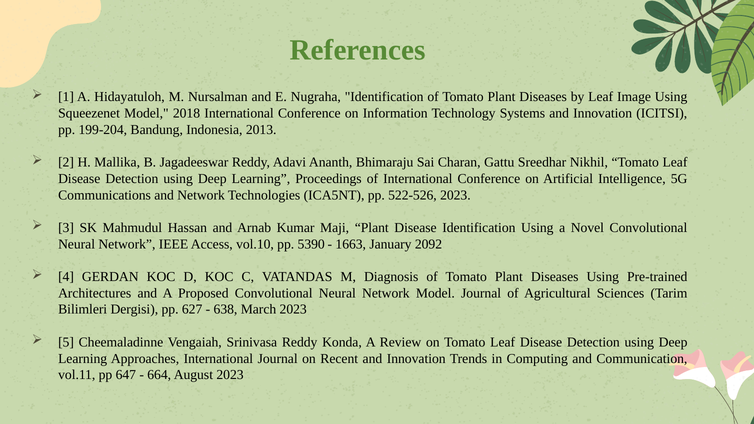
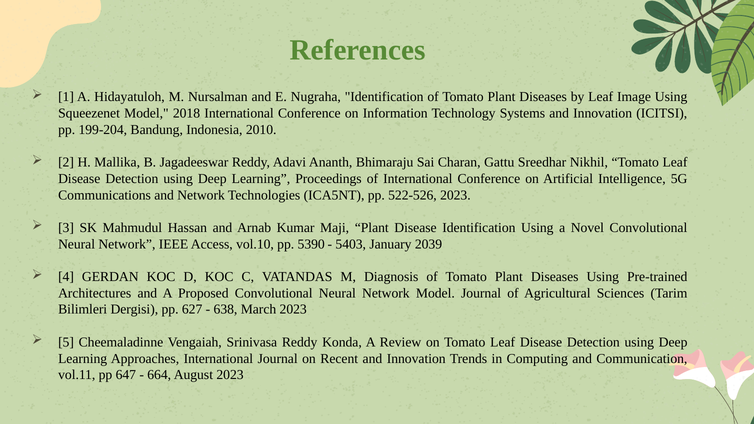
2013: 2013 -> 2010
1663: 1663 -> 5403
2092: 2092 -> 2039
